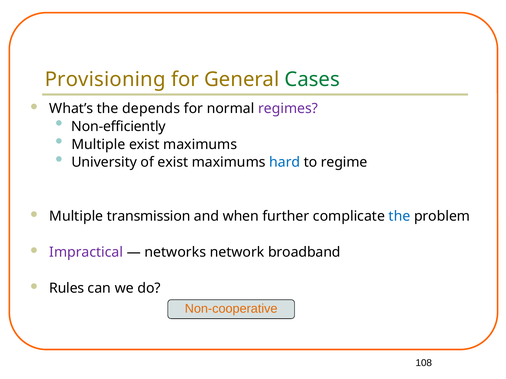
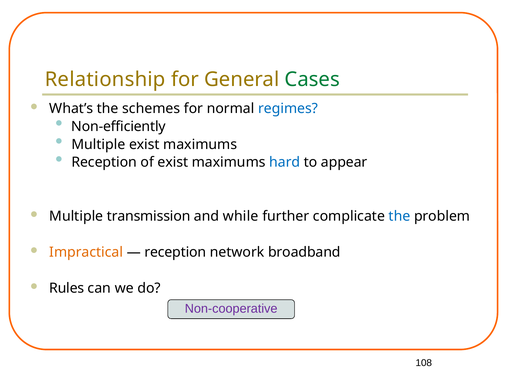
Provisioning: Provisioning -> Relationship
depends: depends -> schemes
regimes colour: purple -> blue
University at (104, 163): University -> Reception
regime: regime -> appear
when: when -> while
Impractical colour: purple -> orange
networks at (175, 253): networks -> reception
Non-cooperative colour: orange -> purple
